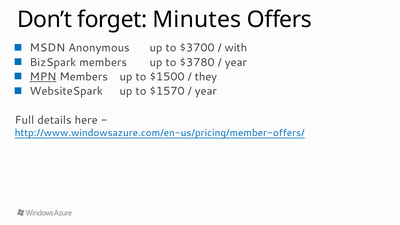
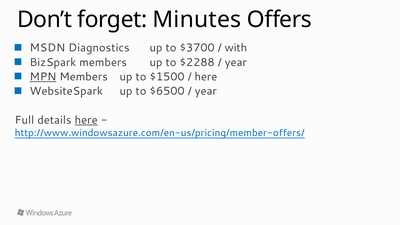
Anonymous: Anonymous -> Diagnostics
$3780: $3780 -> $2288
they at (206, 77): they -> here
$1570: $1570 -> $6500
here at (86, 120) underline: none -> present
